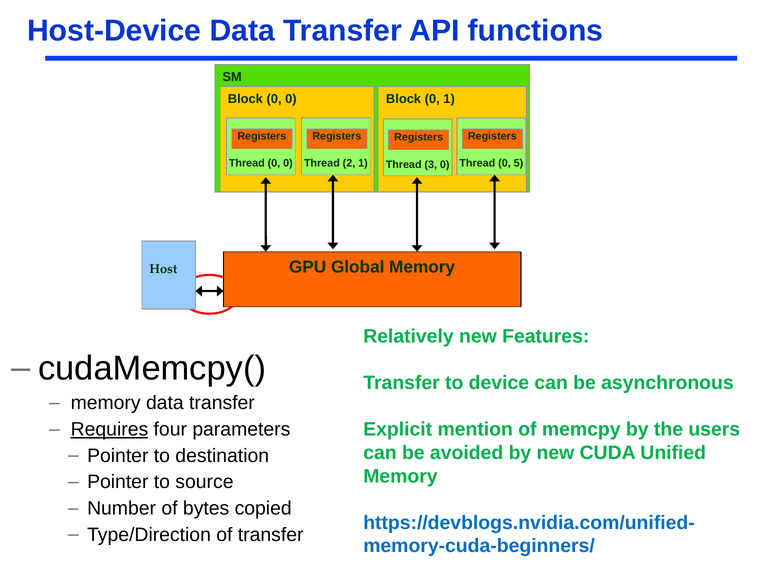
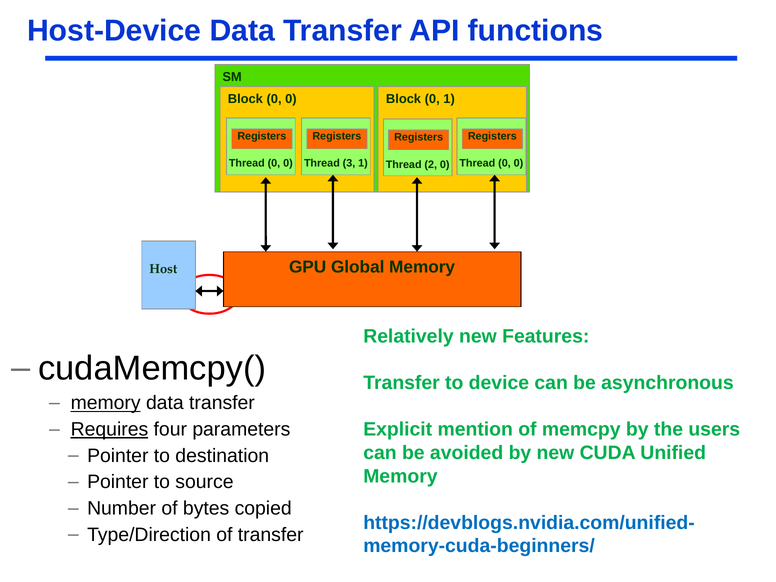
2: 2 -> 3
5 at (518, 163): 5 -> 0
3: 3 -> 2
memory at (106, 403) underline: none -> present
